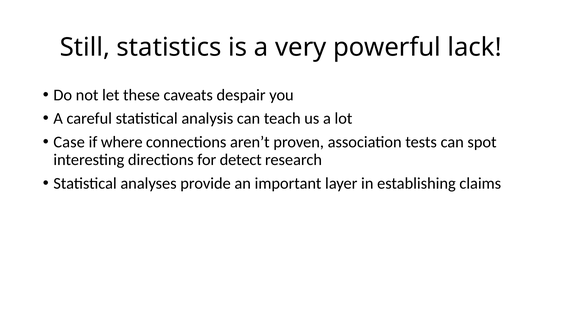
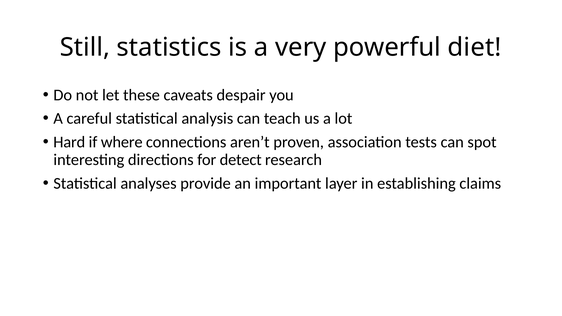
lack: lack -> diet
Case: Case -> Hard
